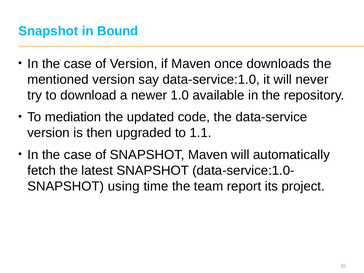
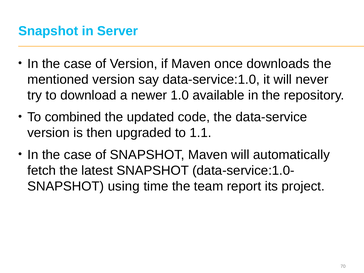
Bound: Bound -> Server
mediation: mediation -> combined
